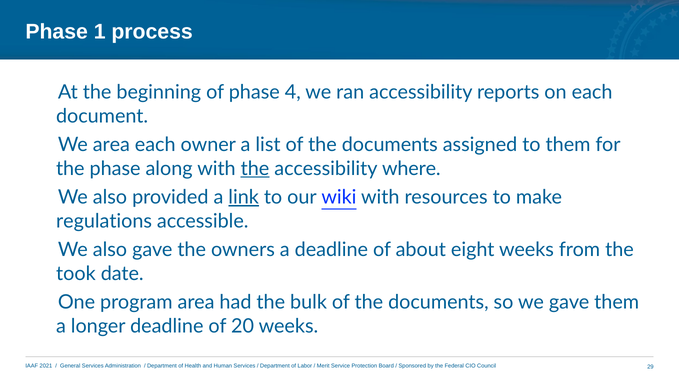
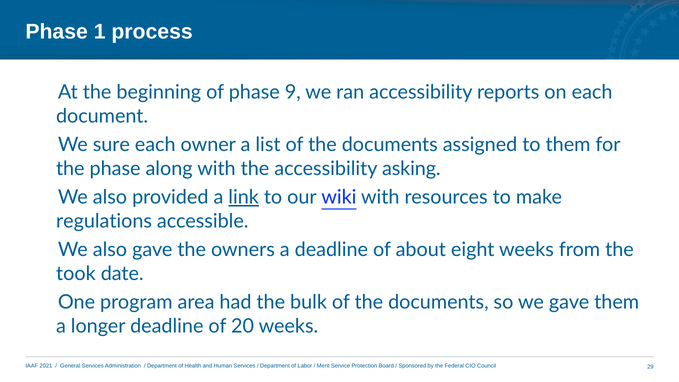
4: 4 -> 9
area at (111, 145): area -> sure
the at (255, 168) underline: present -> none
where: where -> asking
